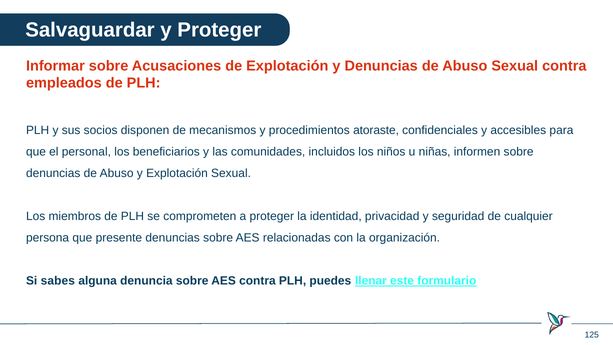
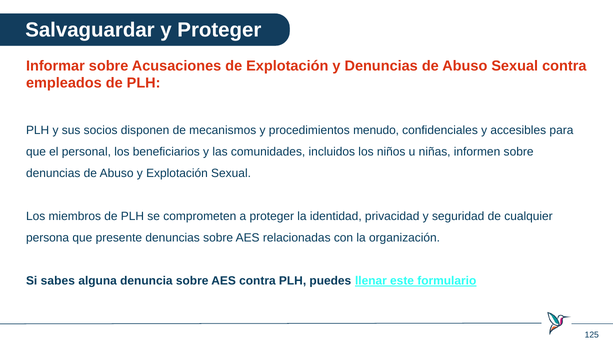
atoraste: atoraste -> menudo
